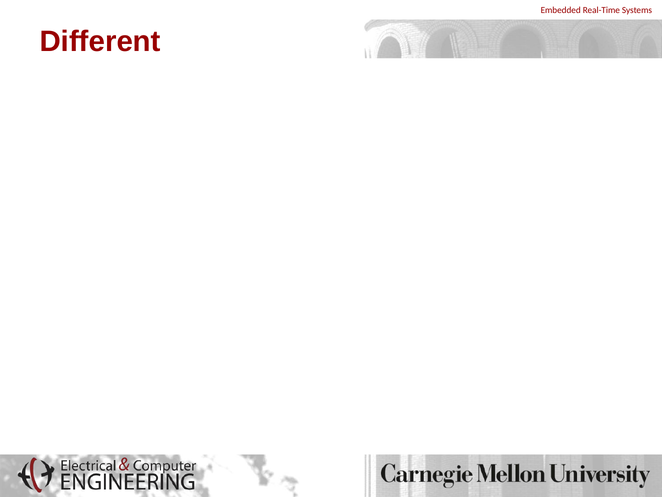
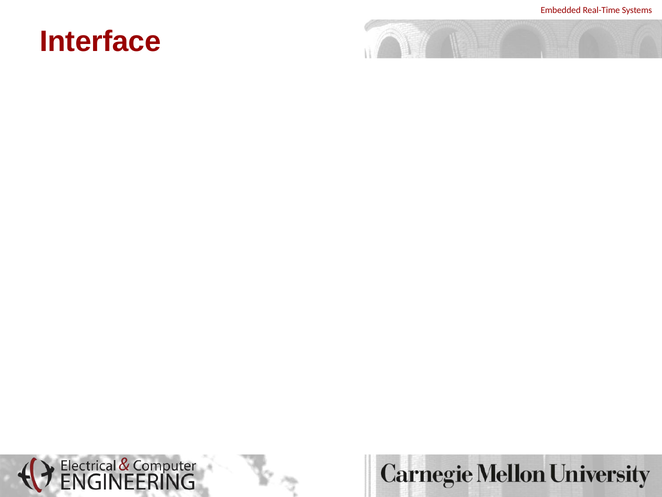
Different: Different -> Interface
